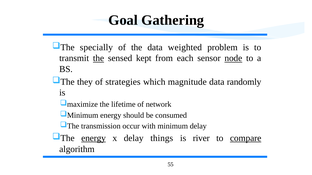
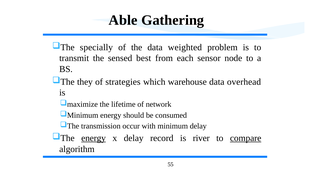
Goal: Goal -> Able
the at (99, 58) underline: present -> none
kept: kept -> best
node underline: present -> none
magnitude: magnitude -> warehouse
randomly: randomly -> overhead
things: things -> record
